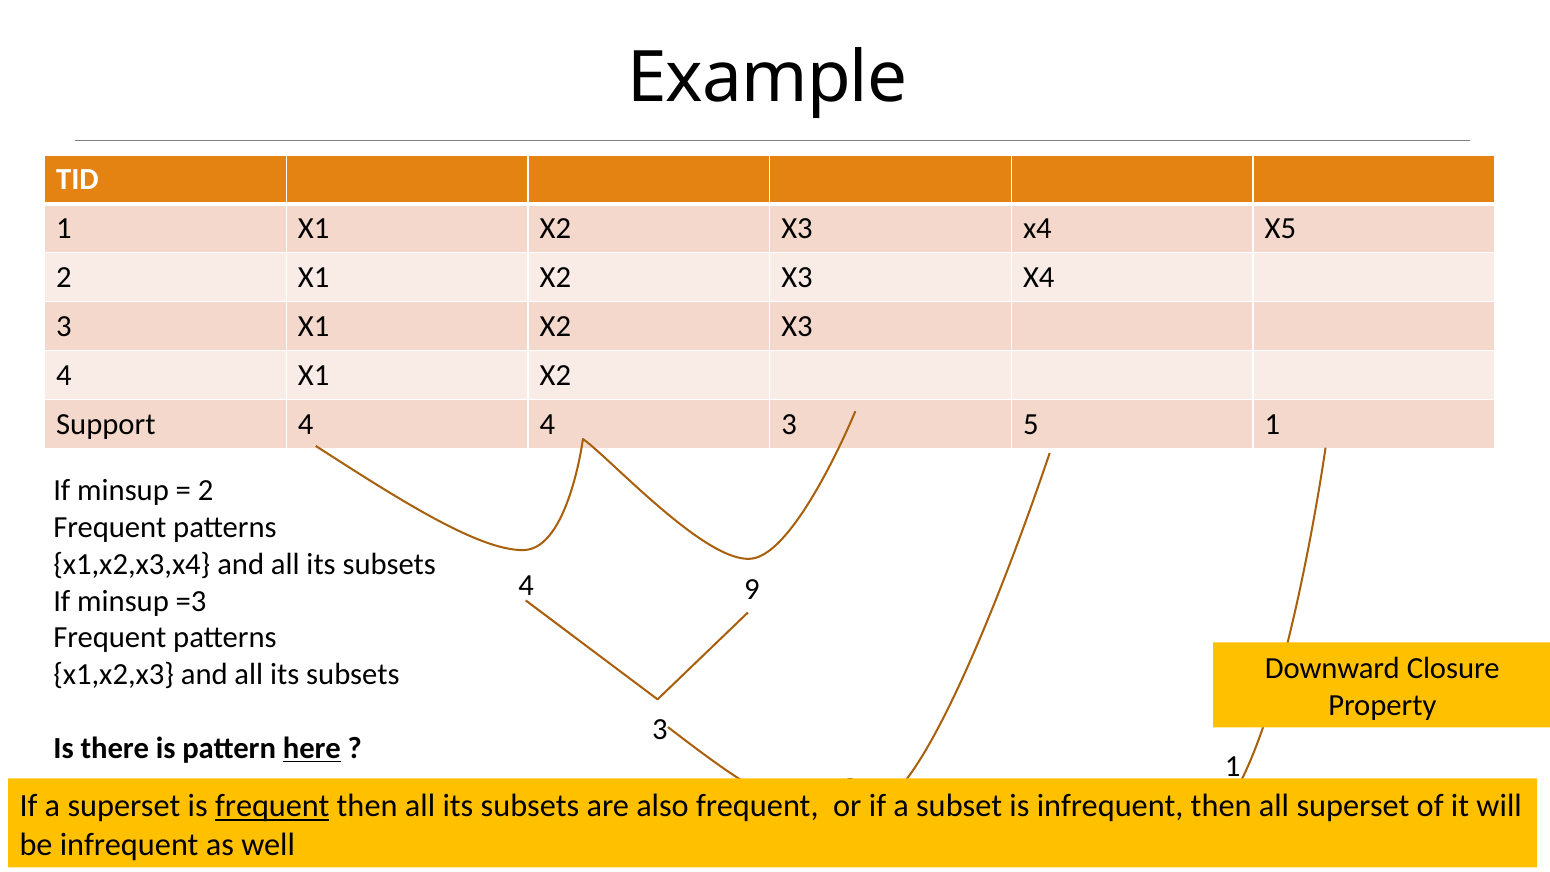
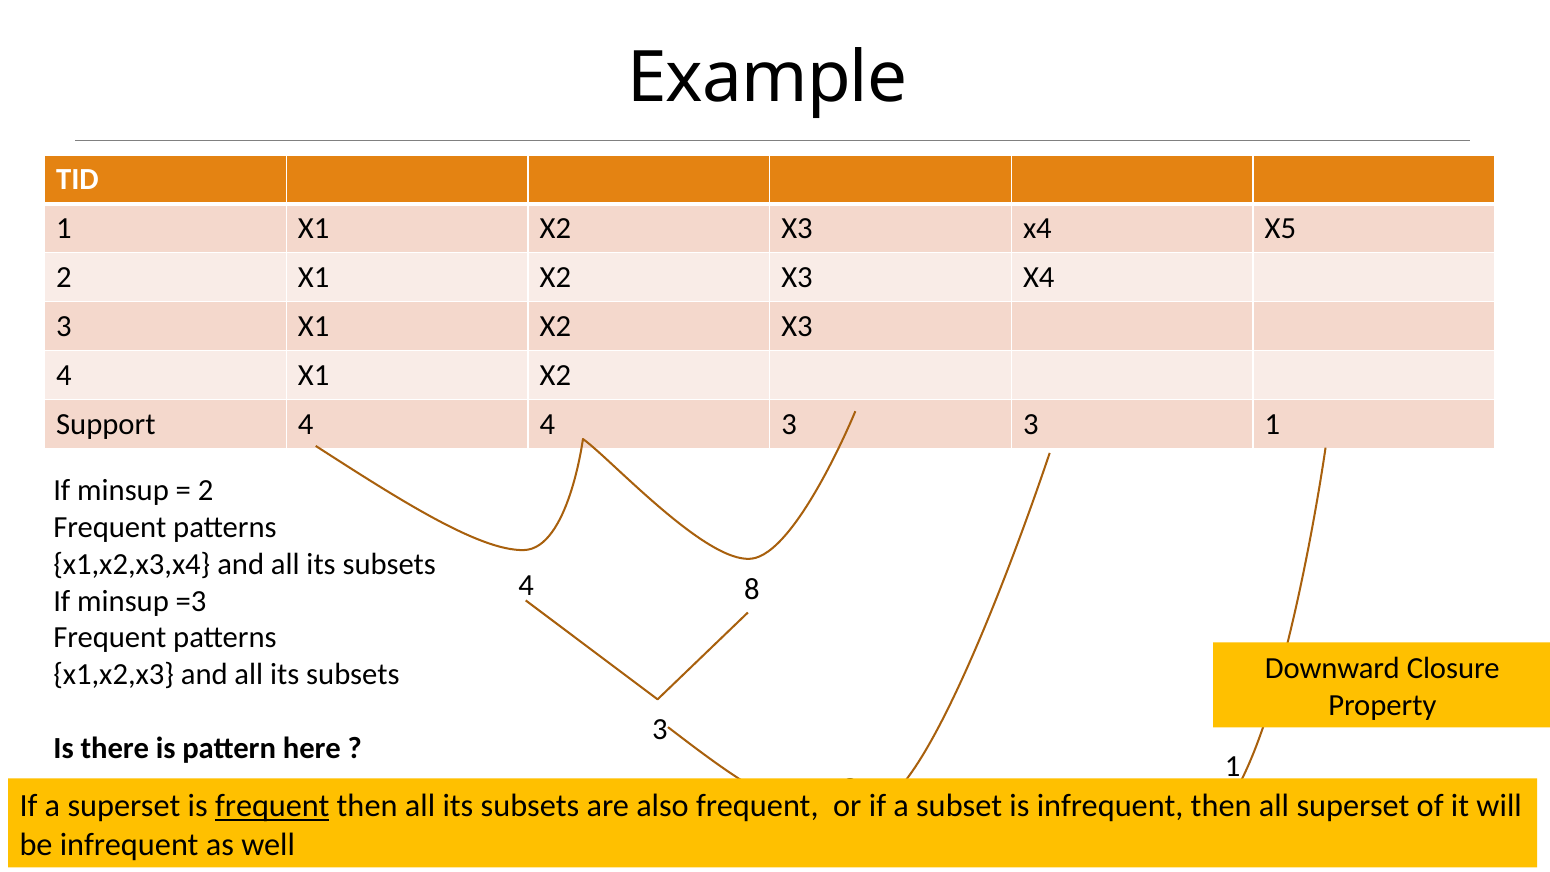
3 5: 5 -> 3
9: 9 -> 8
here underline: present -> none
